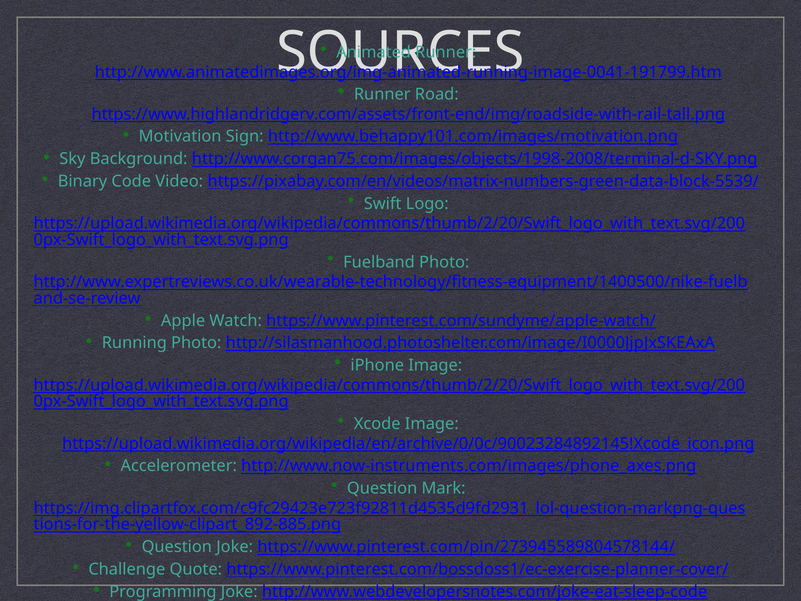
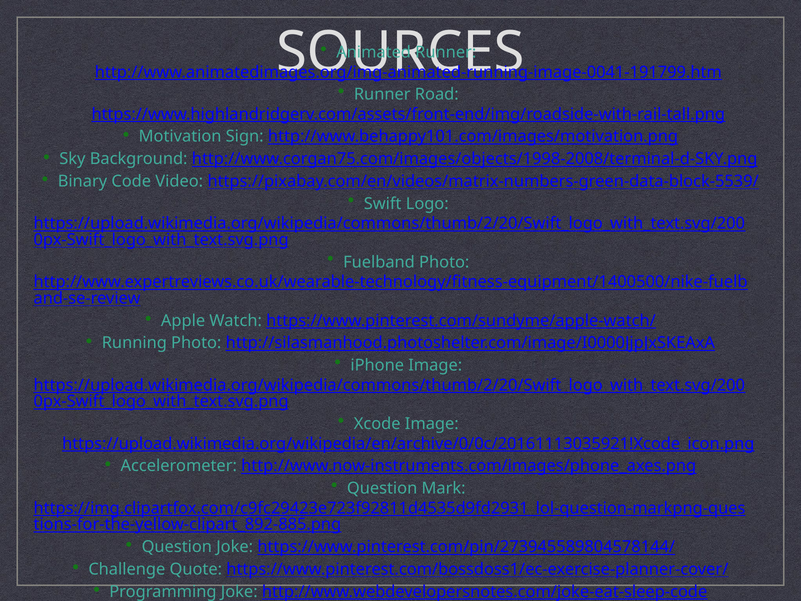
https://upload.wikimedia.org/wikipedia/en/archive/0/0c/90023284892145!Xcode_icon.png: https://upload.wikimedia.org/wikipedia/en/archive/0/0c/90023284892145!Xcode_icon.png -> https://upload.wikimedia.org/wikipedia/en/archive/0/0c/20161113035921!Xcode_icon.png
